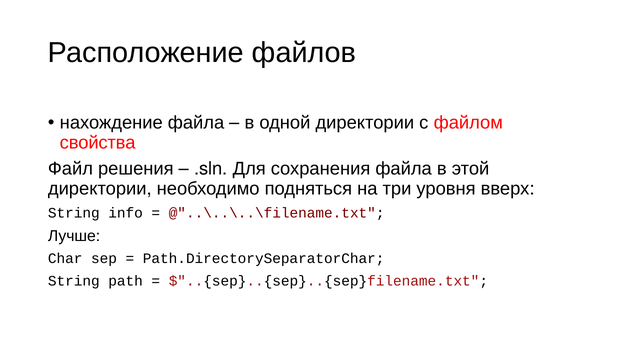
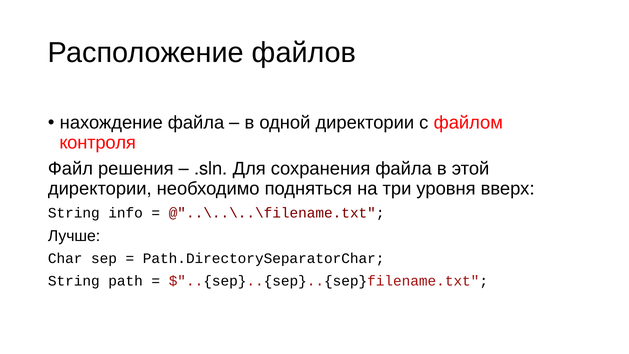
свойства: свойства -> контроля
